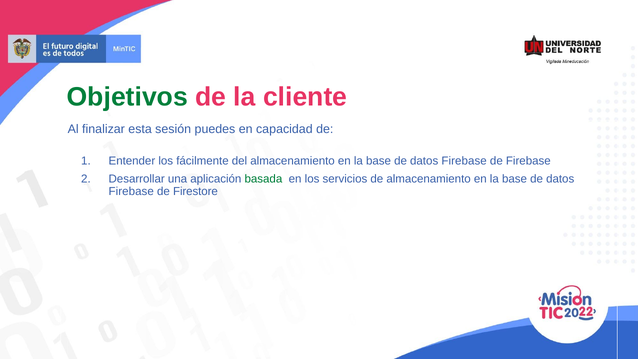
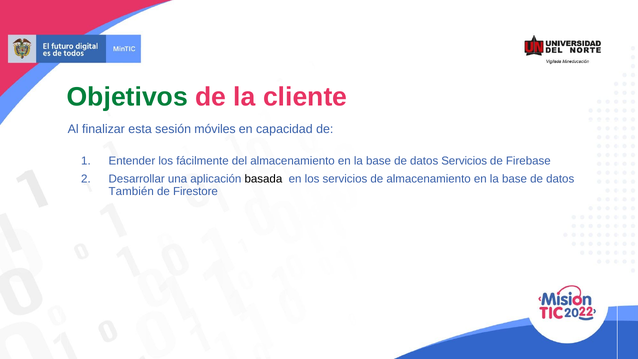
puedes: puedes -> móviles
Firebase at (464, 161): Firebase -> Servicios
basada colour: green -> black
Firebase at (131, 191): Firebase -> También
